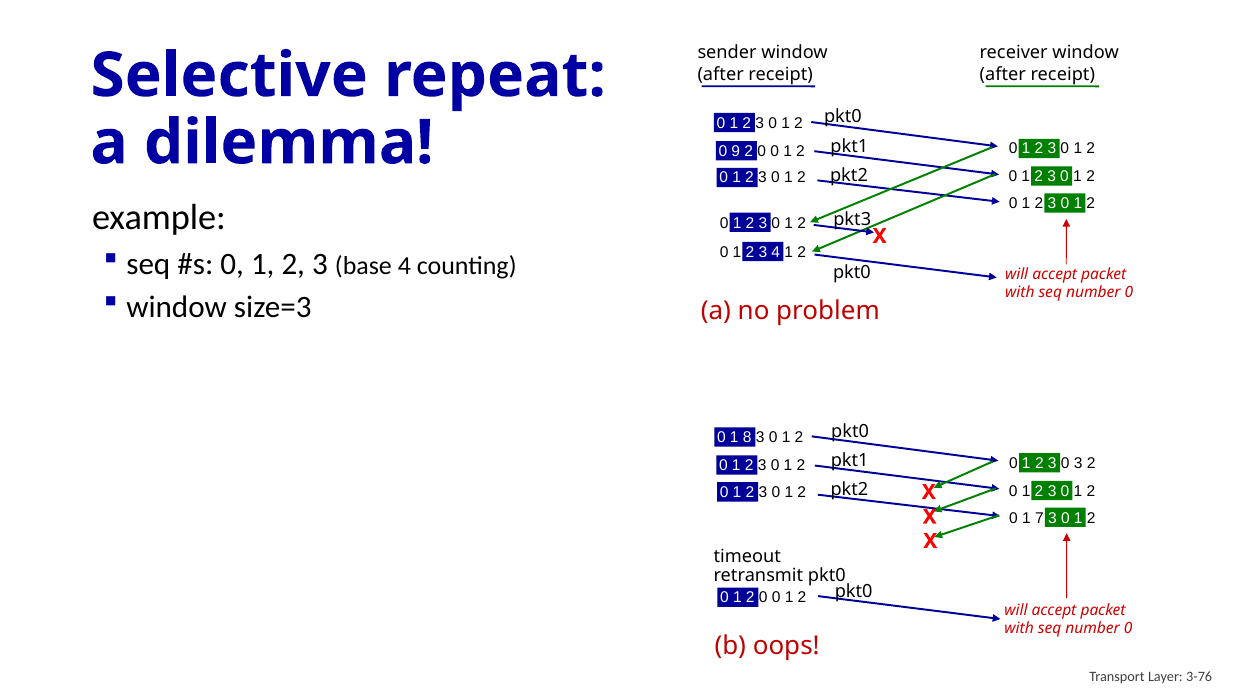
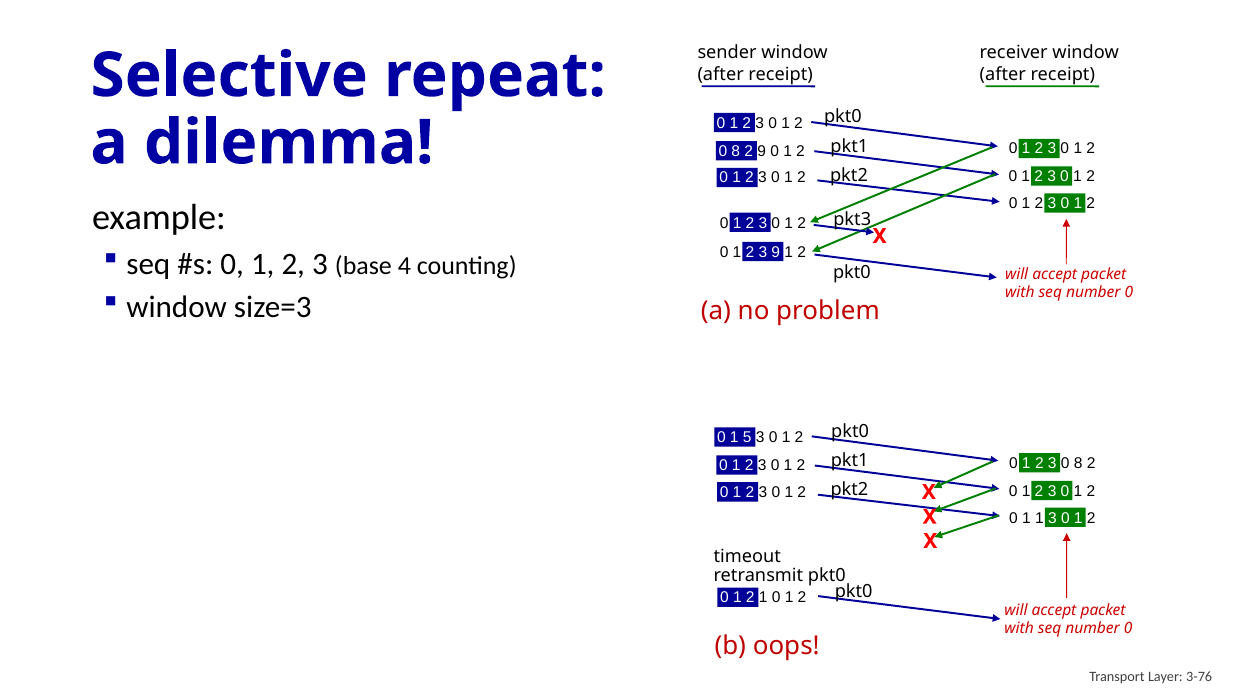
9 at (736, 151): 9 -> 8
0 at (762, 151): 0 -> 9
3 4: 4 -> 9
8: 8 -> 5
3 0 3: 3 -> 8
1 7: 7 -> 1
0 at (763, 598): 0 -> 1
